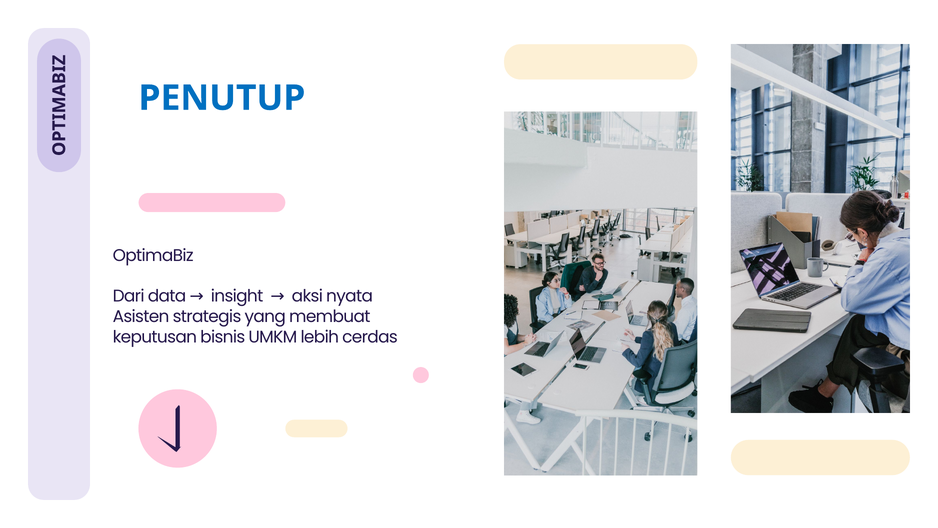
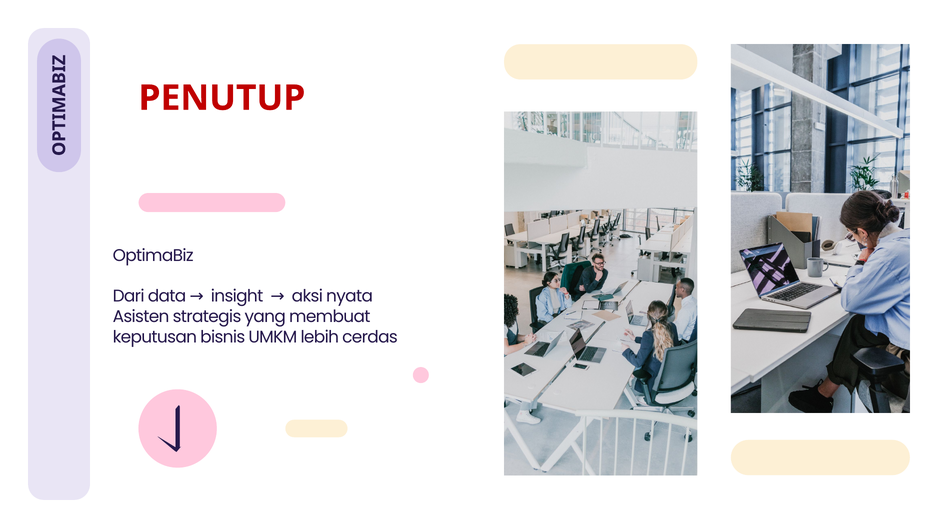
PENUTUP colour: blue -> red
